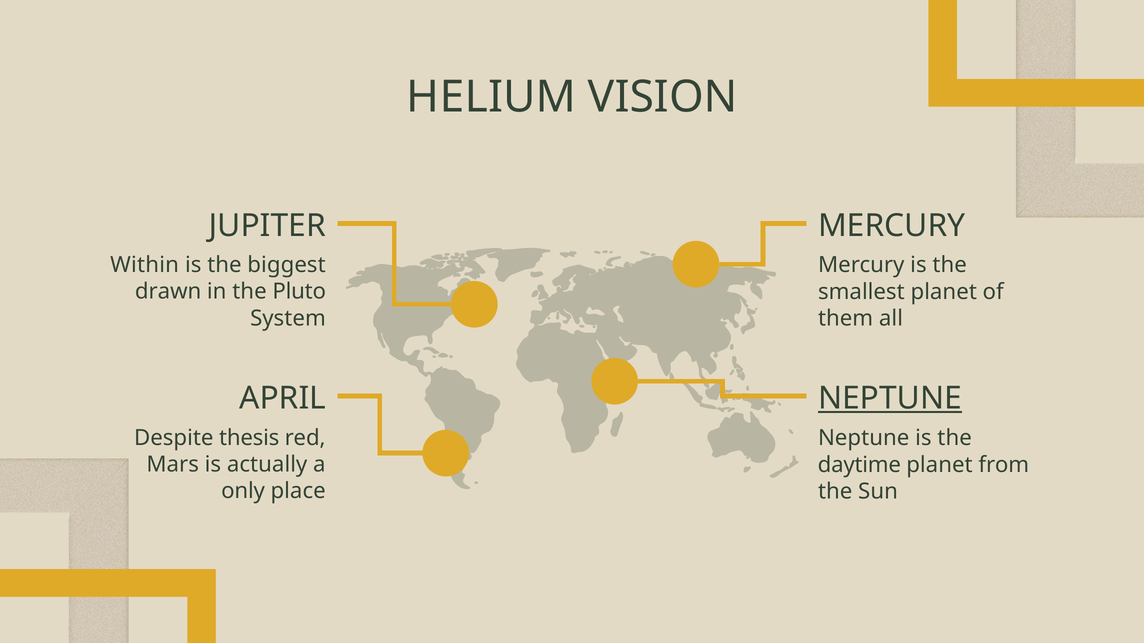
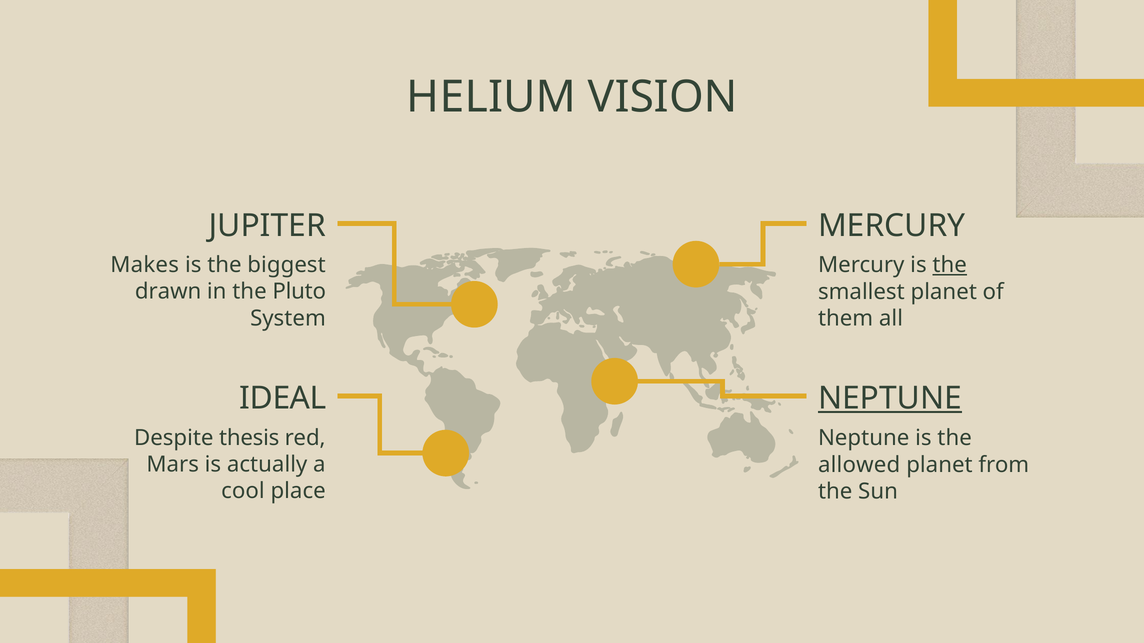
Within: Within -> Makes
the at (950, 265) underline: none -> present
APRIL: APRIL -> IDEAL
daytime: daytime -> allowed
only: only -> cool
